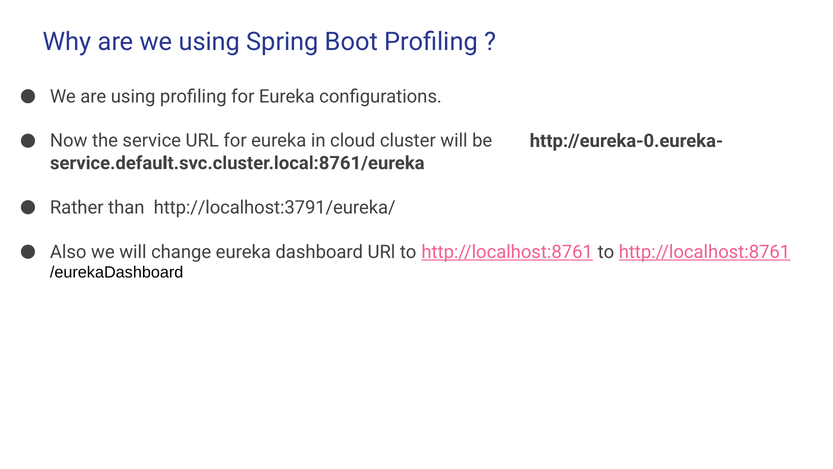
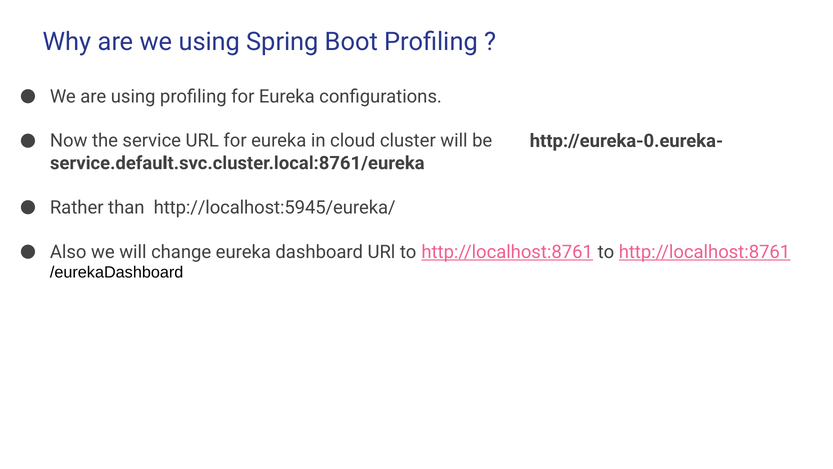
http://localhost:3791/eureka/: http://localhost:3791/eureka/ -> http://localhost:5945/eureka/
